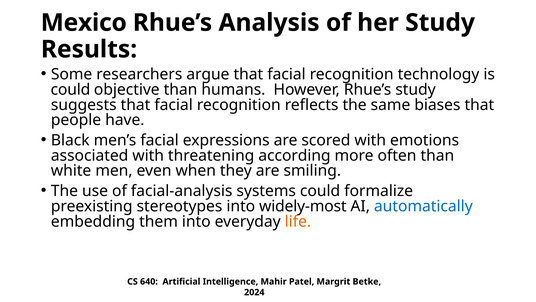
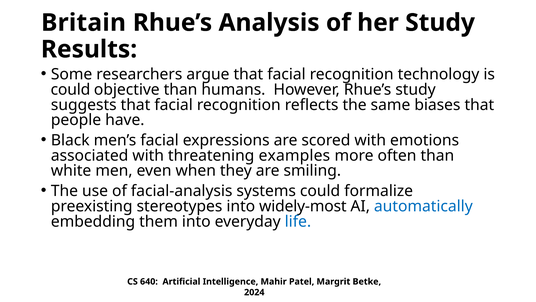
Mexico: Mexico -> Britain
according: according -> examples
life colour: orange -> blue
